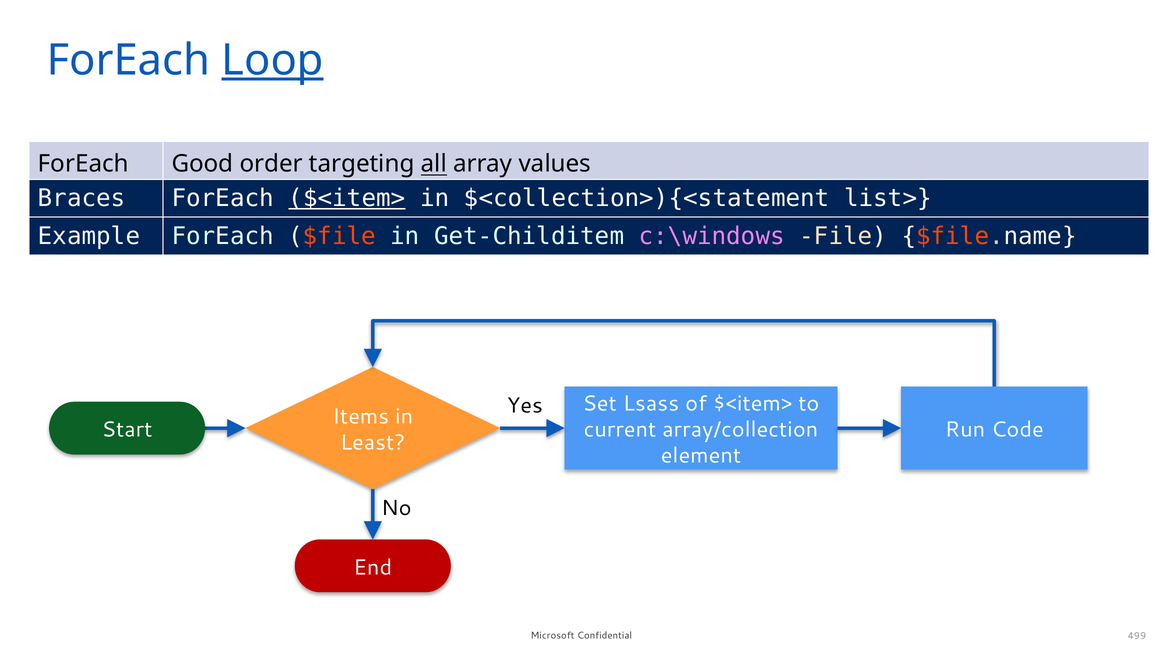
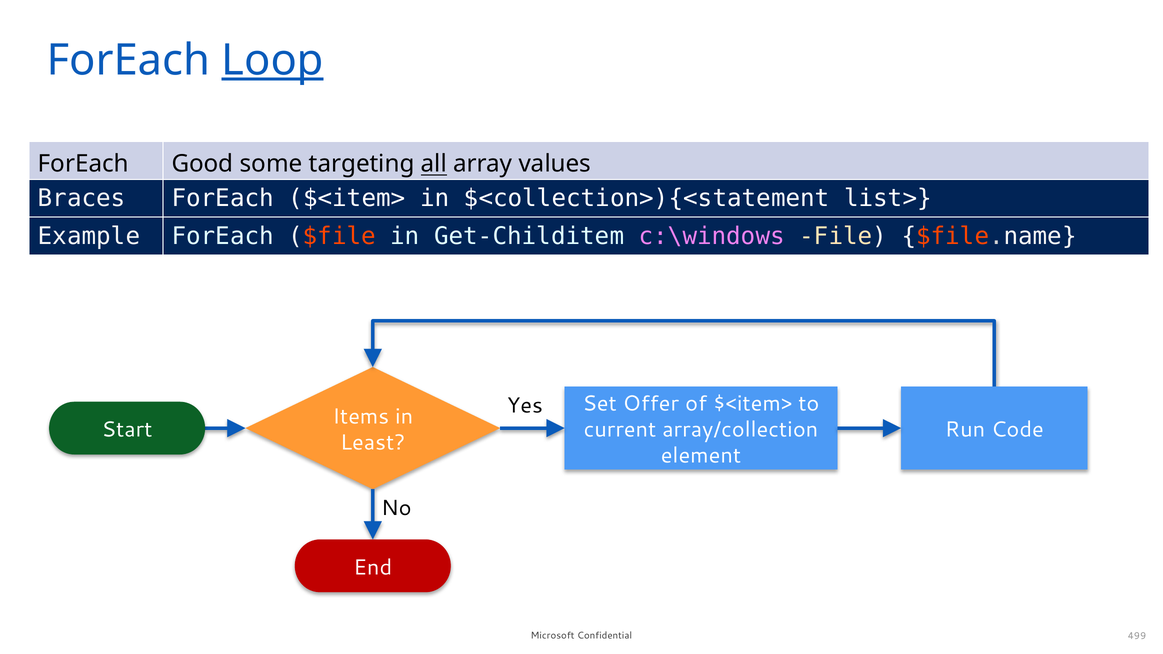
order: order -> some
$<item> at (347, 198) underline: present -> none
Lsass: Lsass -> Offer
